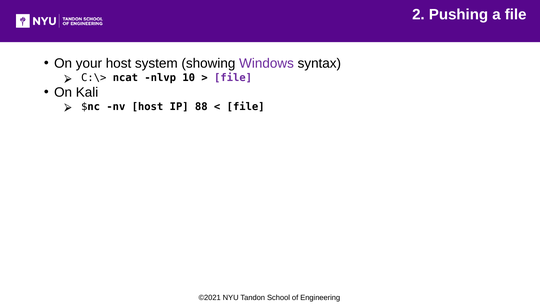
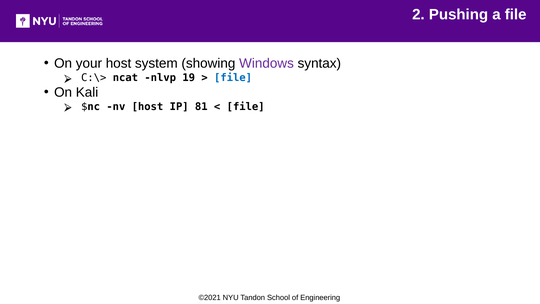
10: 10 -> 19
file at (233, 78) colour: purple -> blue
88: 88 -> 81
